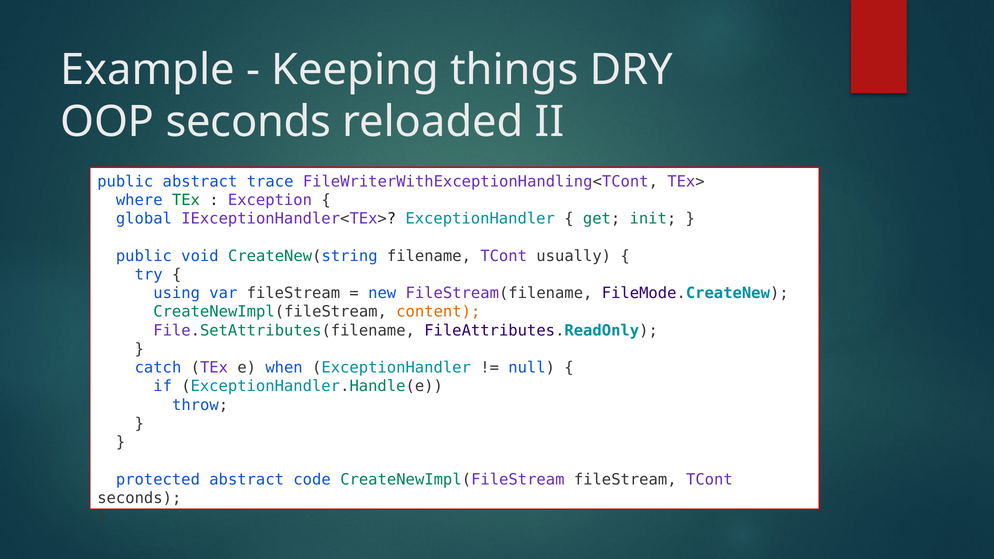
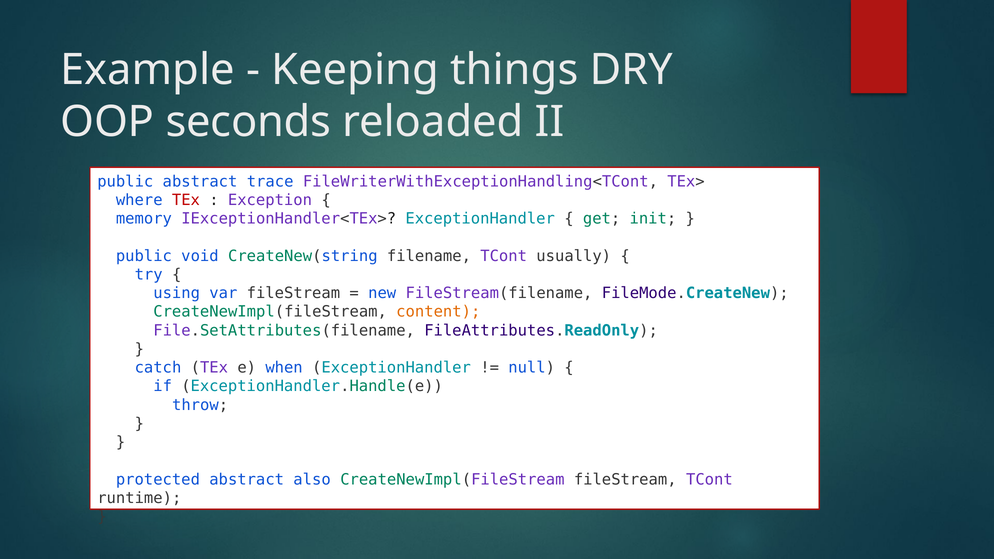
TEx at (186, 200) colour: green -> red
global: global -> memory
code: code -> also
seconds at (139, 498): seconds -> runtime
